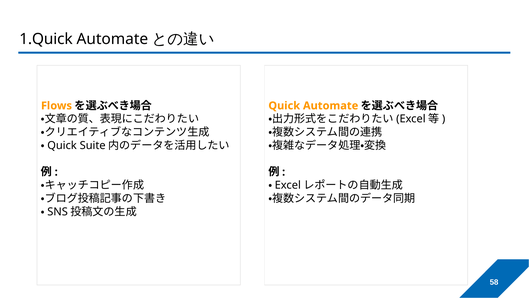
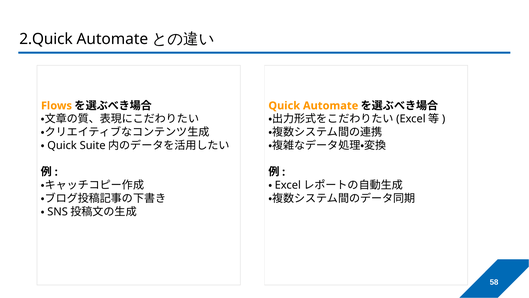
1.Quick: 1.Quick -> 2.Quick
